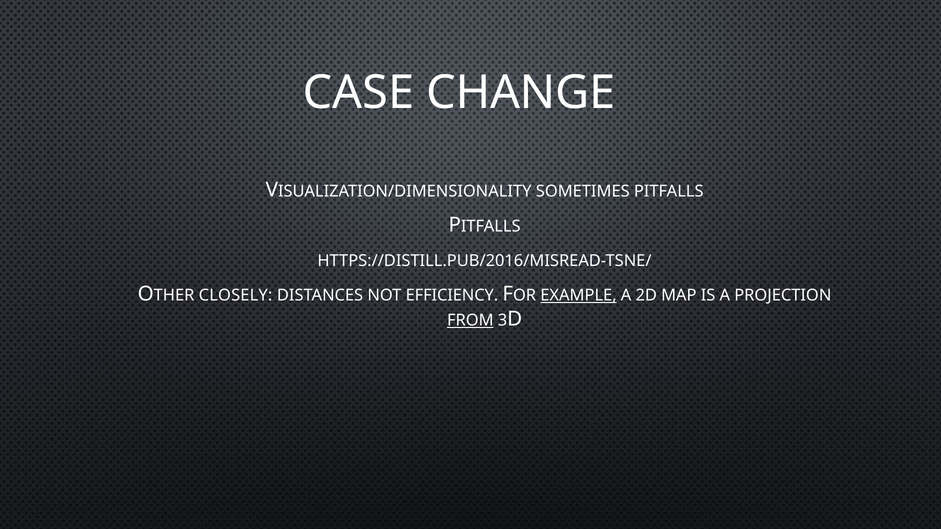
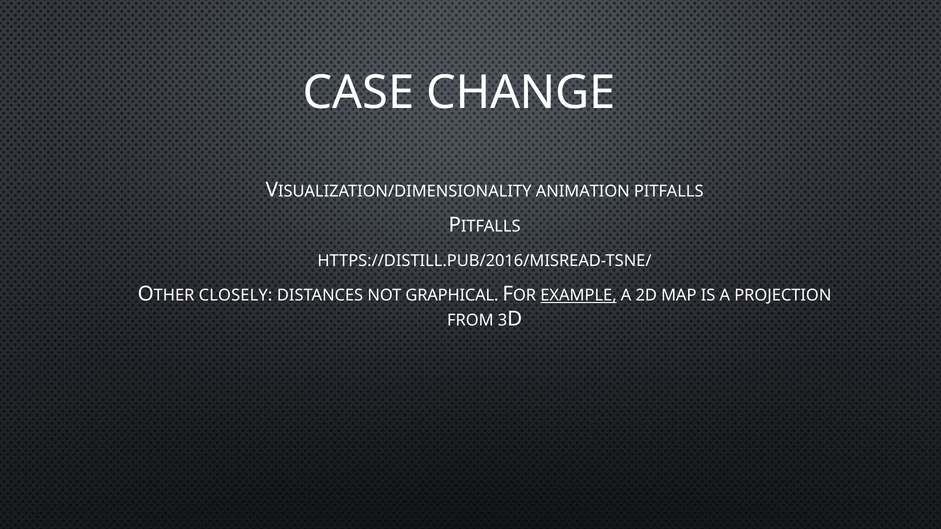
SOMETIMES: SOMETIMES -> ANIMATION
EFFICIENCY: EFFICIENCY -> GRAPHICAL
FROM underline: present -> none
